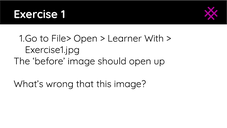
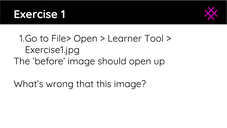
With: With -> Tool
